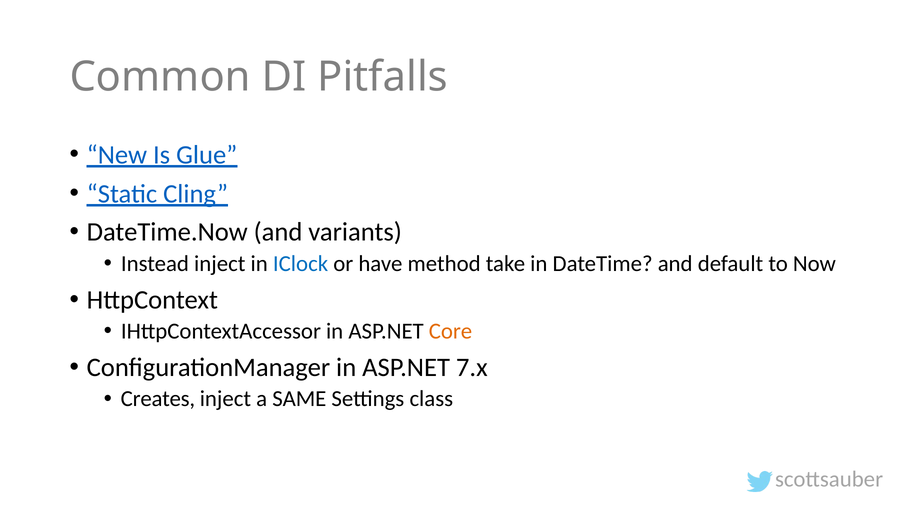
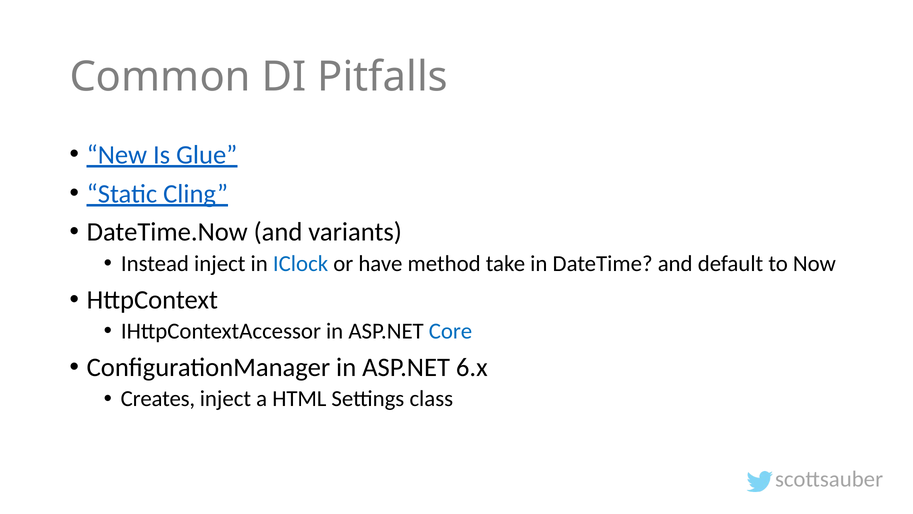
Core colour: orange -> blue
7.x: 7.x -> 6.x
SAME: SAME -> HTML
